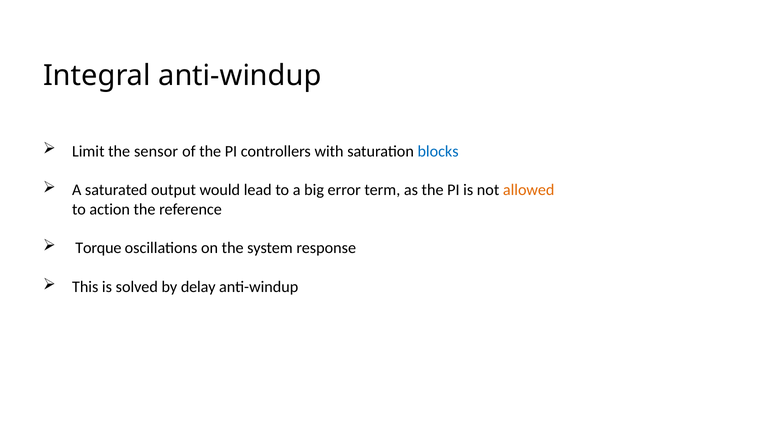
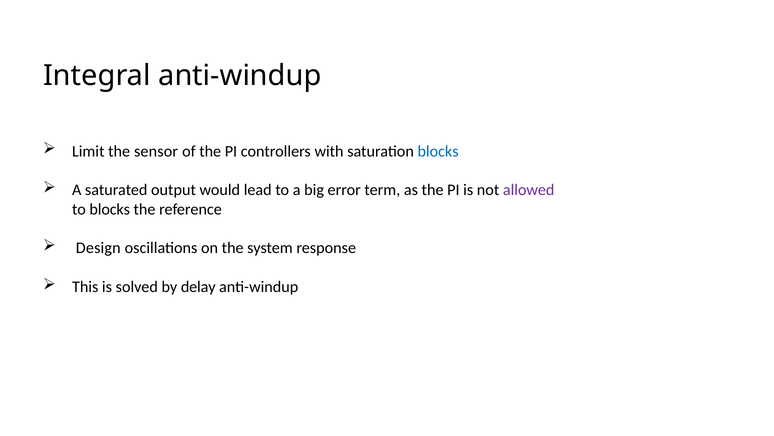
allowed colour: orange -> purple
to action: action -> blocks
Torque: Torque -> Design
